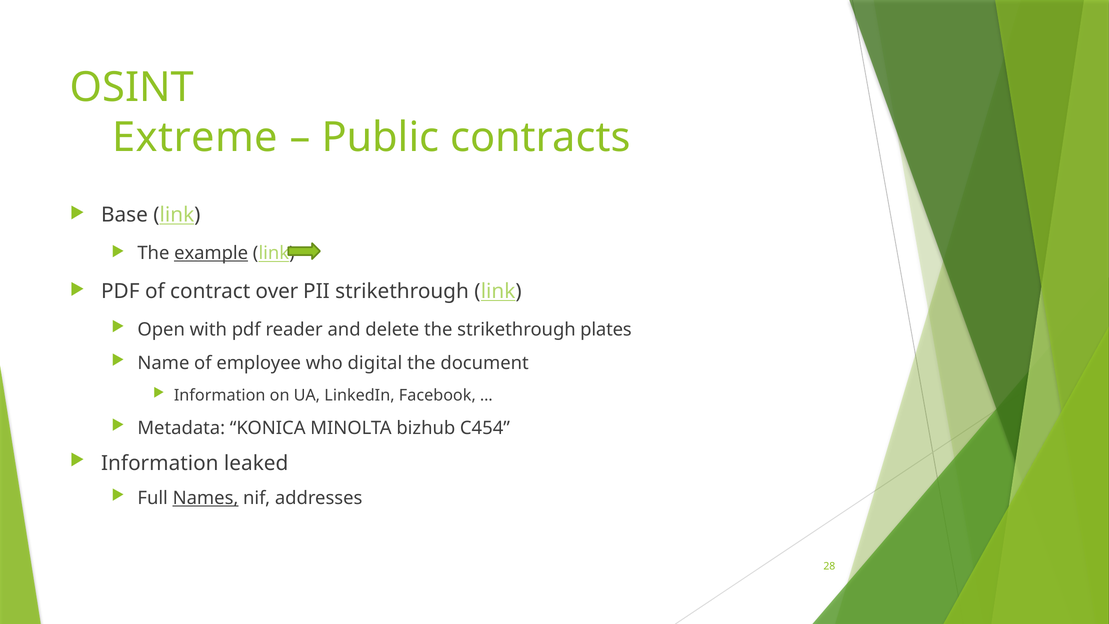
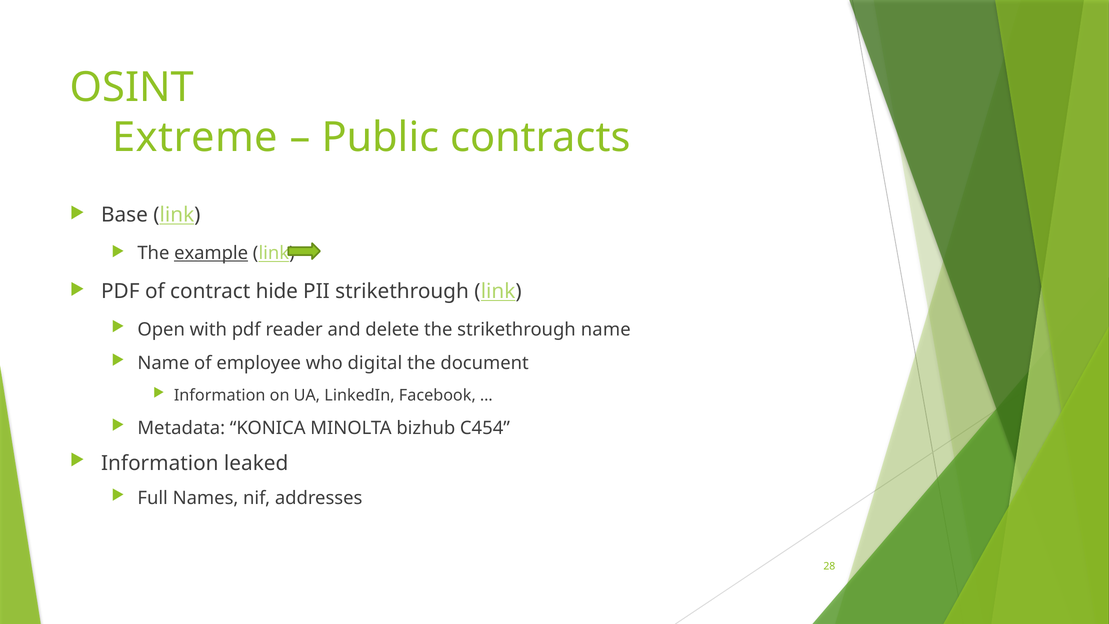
over: over -> hide
strikethrough plates: plates -> name
Names underline: present -> none
